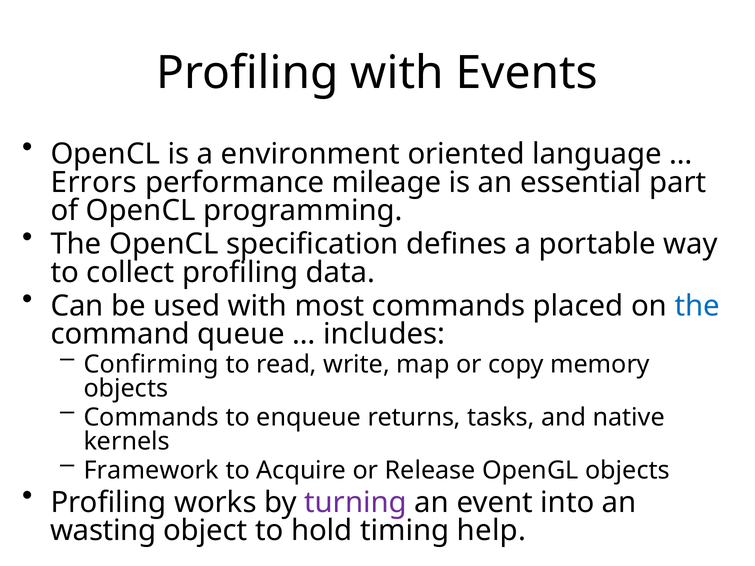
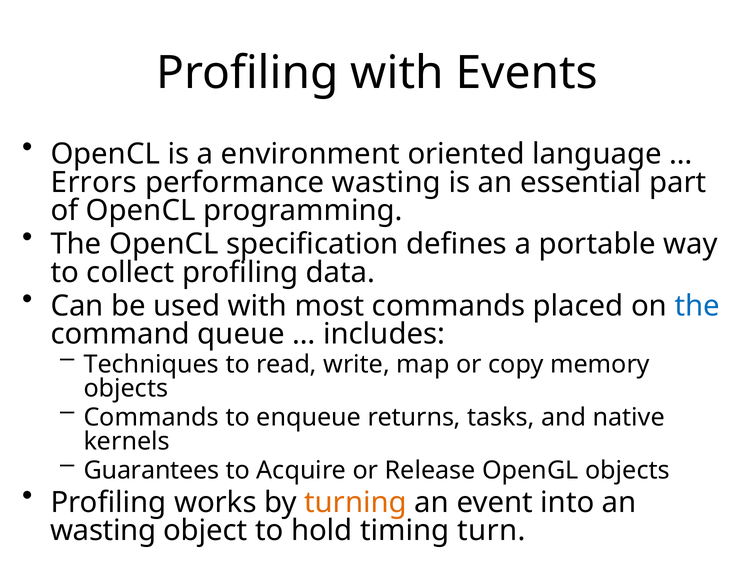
performance mileage: mileage -> wasting
Confirming: Confirming -> Techniques
Framework: Framework -> Guarantees
turning colour: purple -> orange
help: help -> turn
